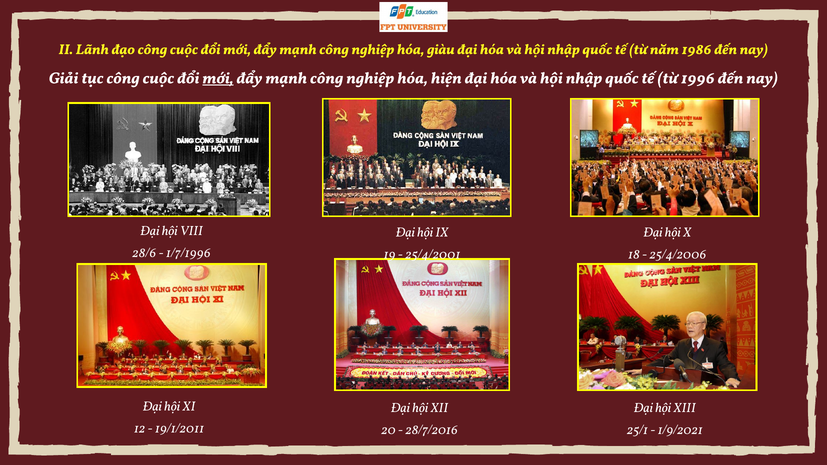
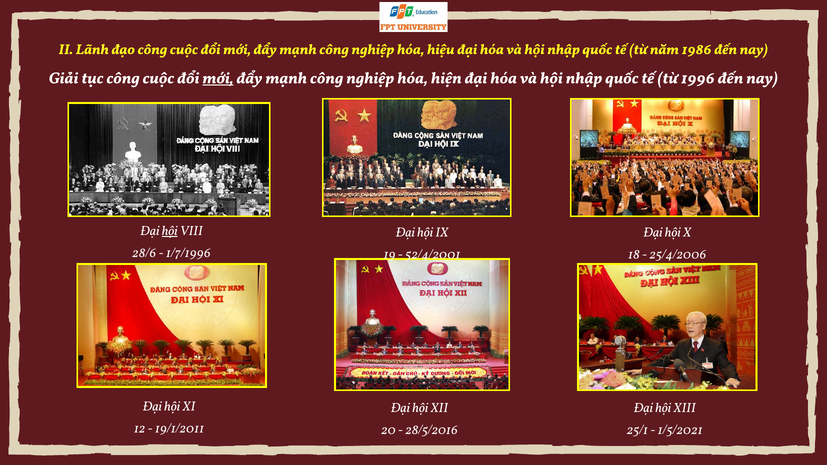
giàu: giàu -> hiệu
hội at (170, 231) underline: none -> present
25/4/2001: 25/4/2001 -> 52/4/2001
28/7/2016: 28/7/2016 -> 28/5/2016
1/9/2021: 1/9/2021 -> 1/5/2021
